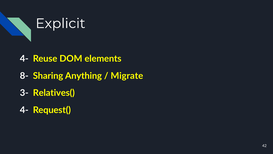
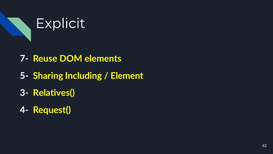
4- at (24, 58): 4- -> 7-
8-: 8- -> 5-
Anything: Anything -> Including
Migrate: Migrate -> Element
